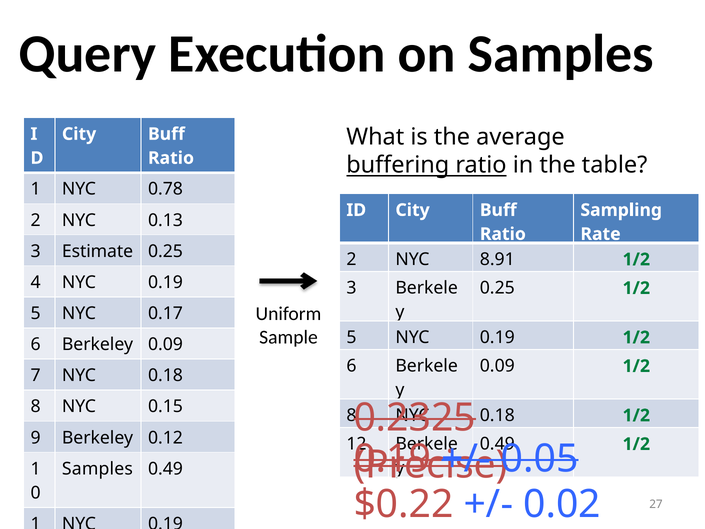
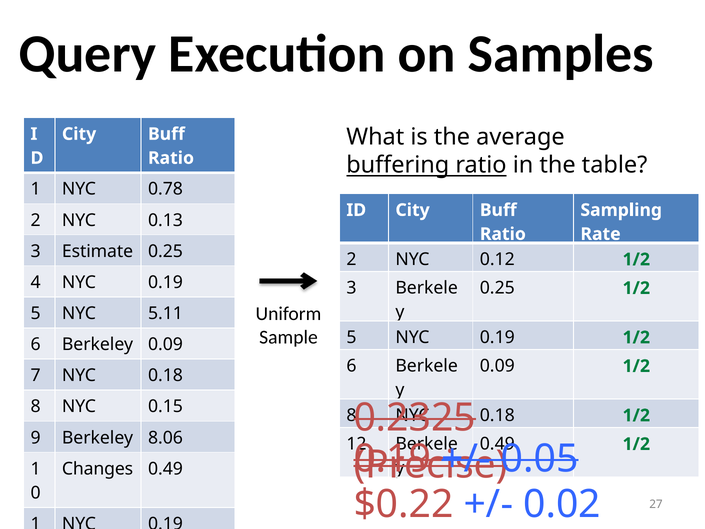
8.91: 8.91 -> 0.12
0.17: 0.17 -> 5.11
0.12: 0.12 -> 8.06
Samples at (97, 469): Samples -> Changes
